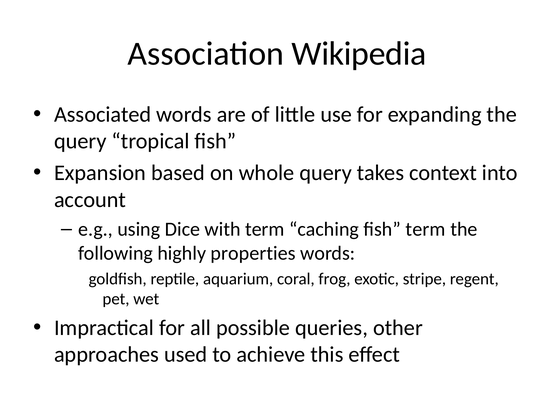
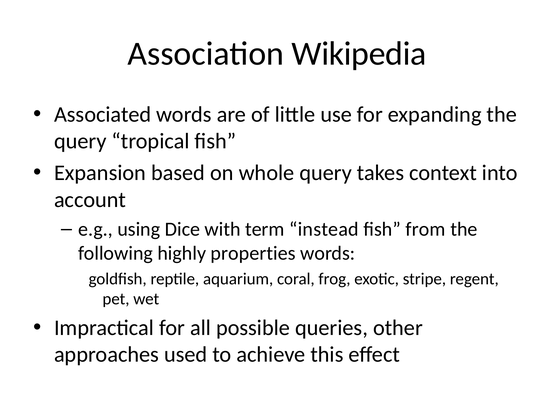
caching: caching -> instead
fish term: term -> from
